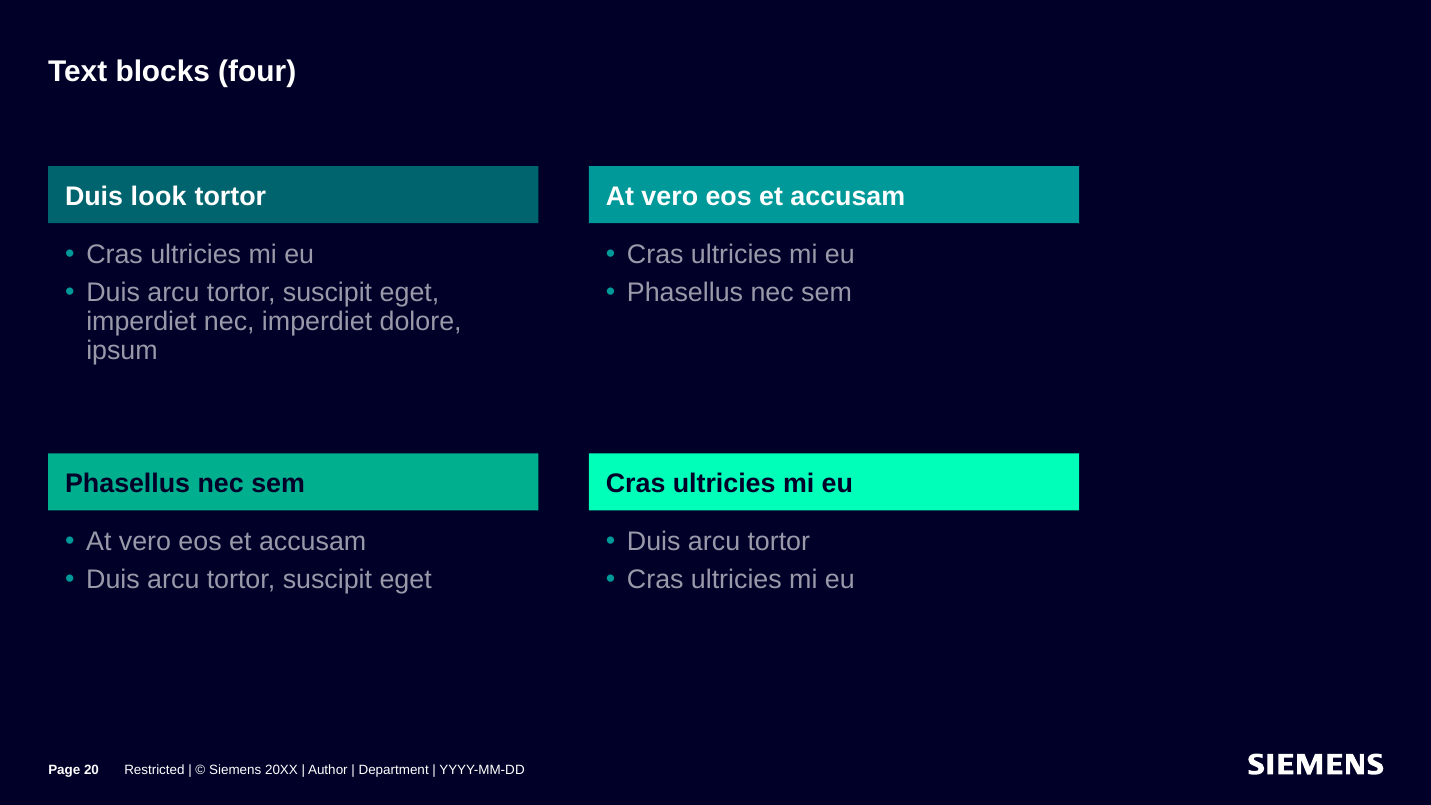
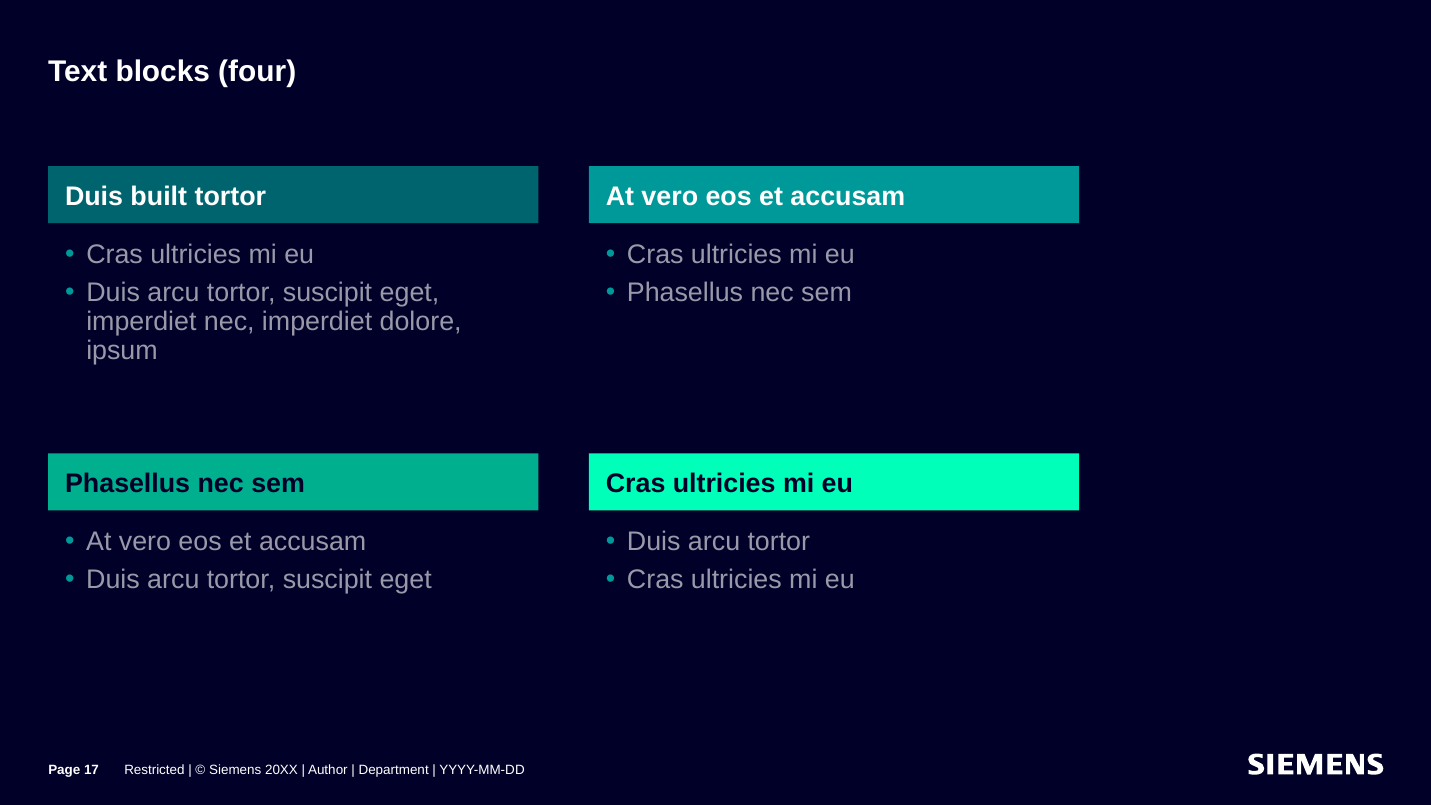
look: look -> built
20: 20 -> 17
